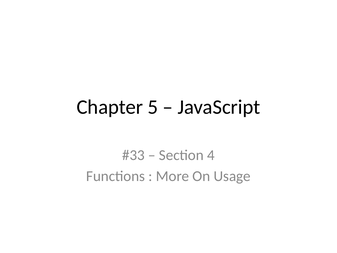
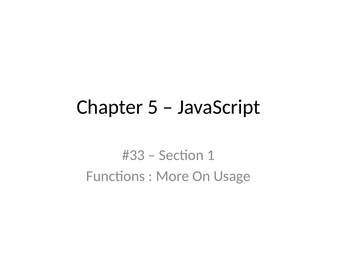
4: 4 -> 1
